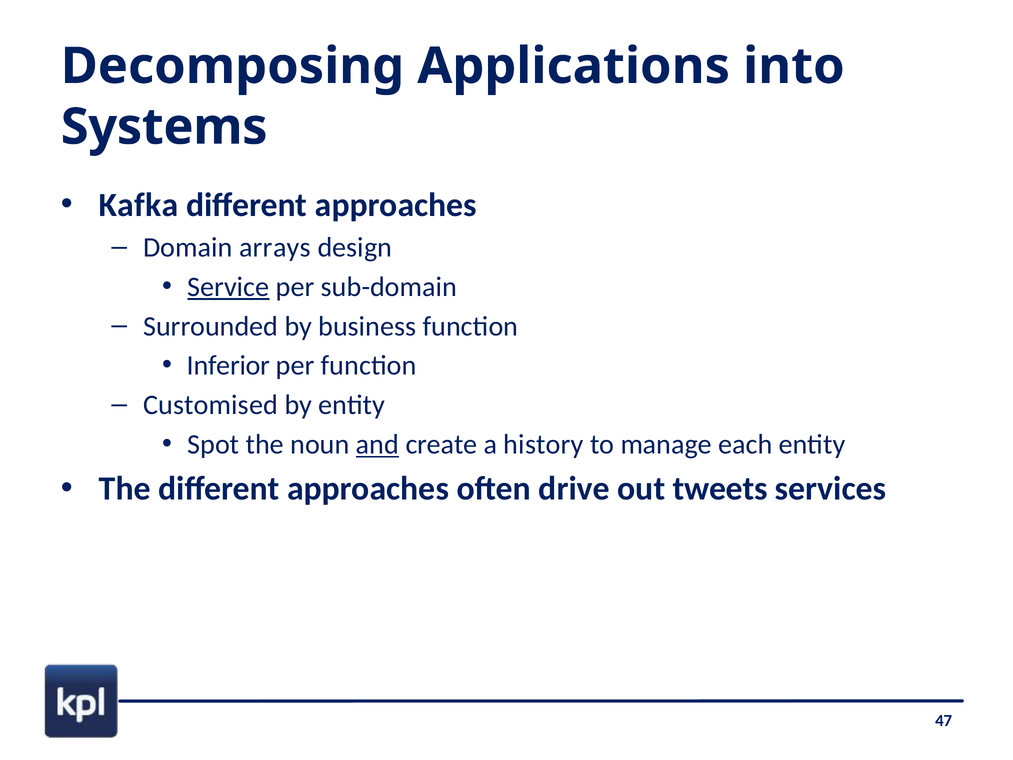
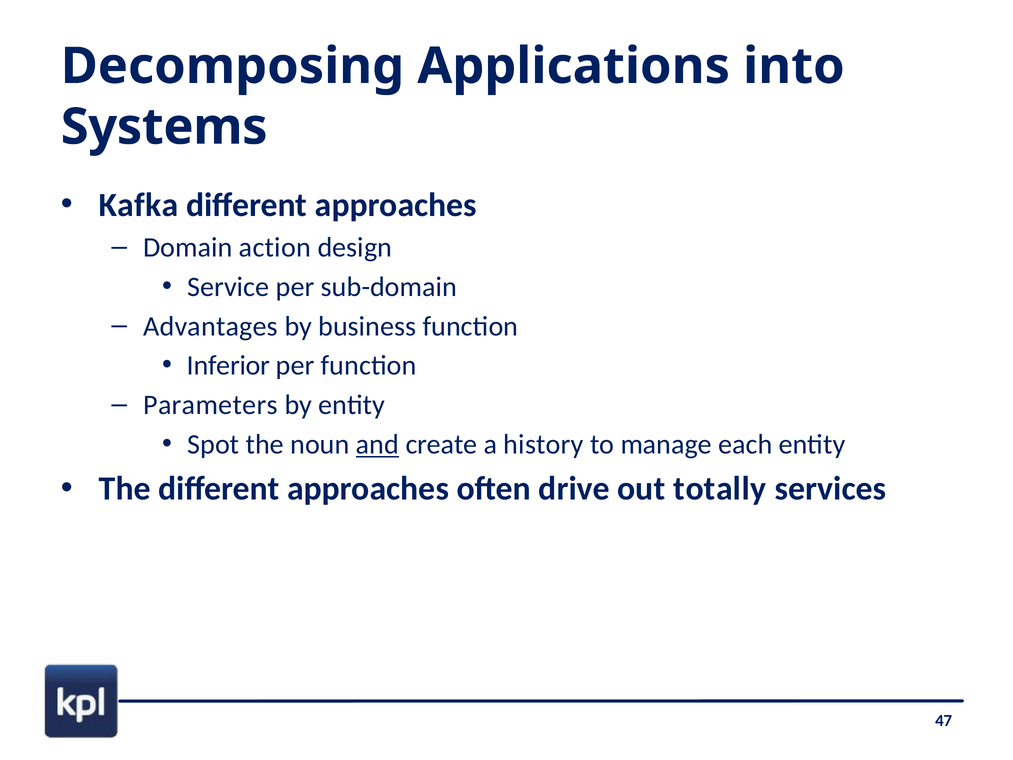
arrays: arrays -> action
Service underline: present -> none
Surrounded: Surrounded -> Advantages
Customised: Customised -> Parameters
tweets: tweets -> totally
